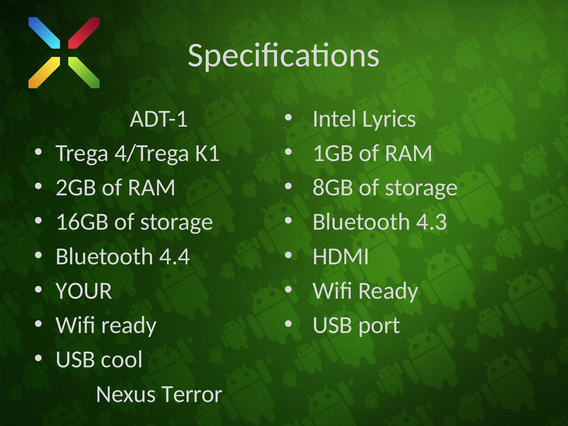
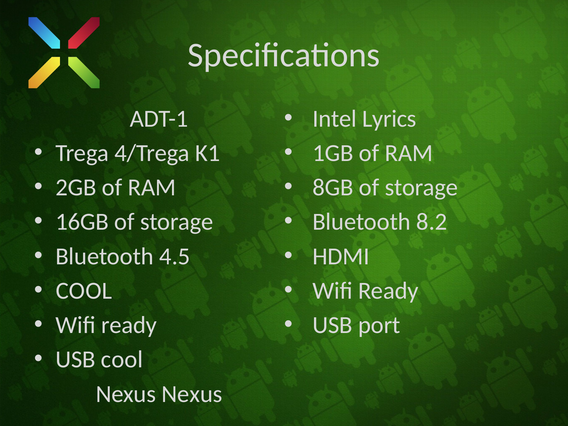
4.3: 4.3 -> 8.2
4.4: 4.4 -> 4.5
YOUR at (84, 291): YOUR -> COOL
Nexus Terror: Terror -> Nexus
